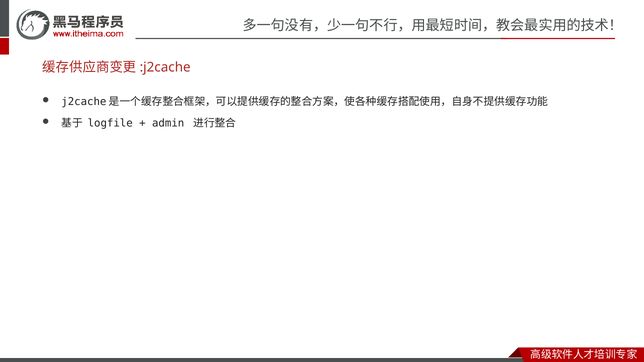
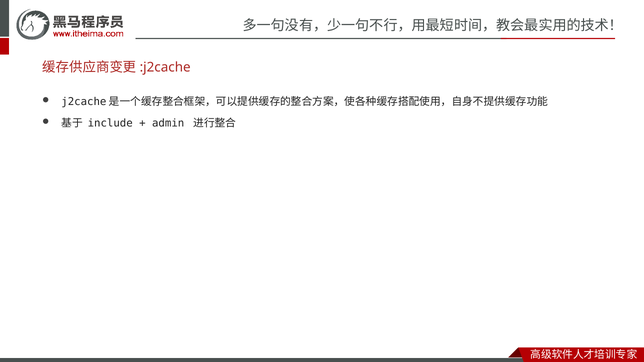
logfile: logfile -> include
